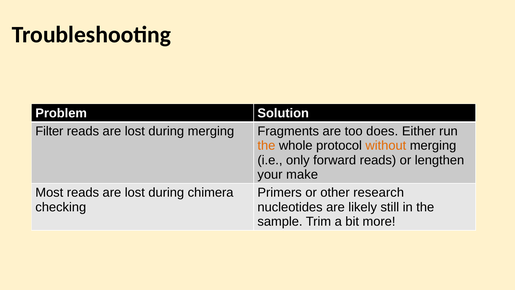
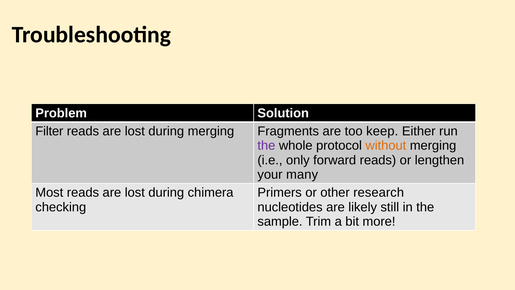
does: does -> keep
the at (266, 146) colour: orange -> purple
make: make -> many
